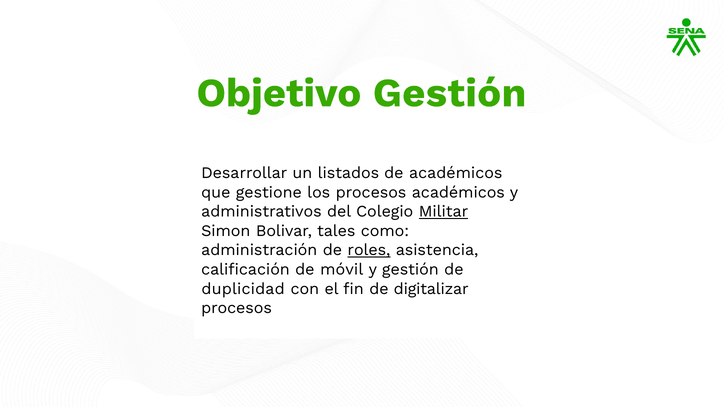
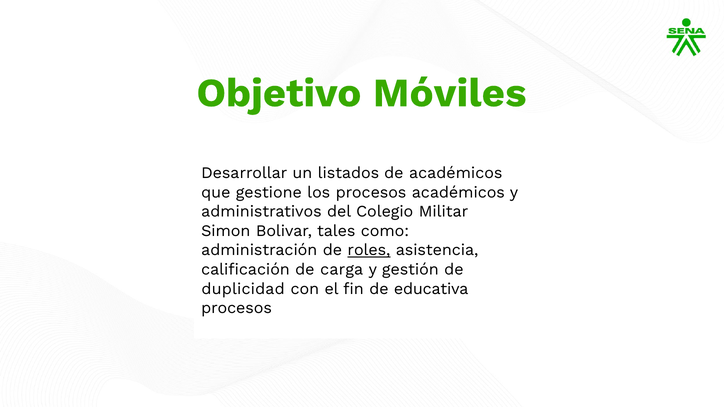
Objetivo Gestión: Gestión -> Móviles
Militar underline: present -> none
móvil: móvil -> carga
digitalizar: digitalizar -> educativa
